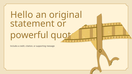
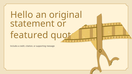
powerful: powerful -> featured
